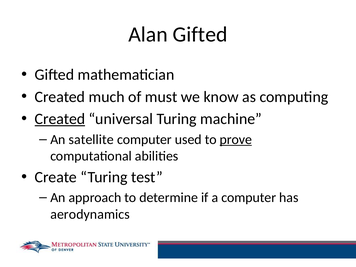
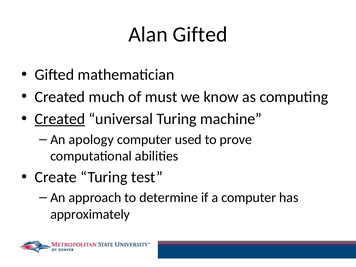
satellite: satellite -> apology
prove underline: present -> none
aerodynamics: aerodynamics -> approximately
